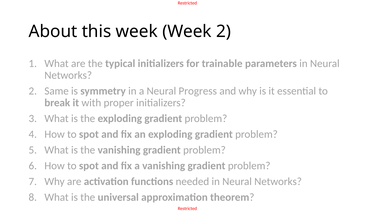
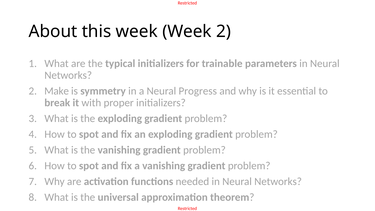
Same: Same -> Make
